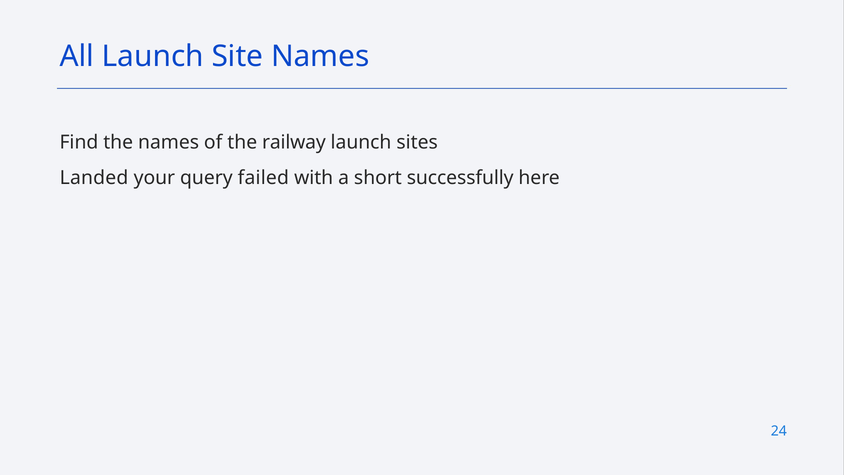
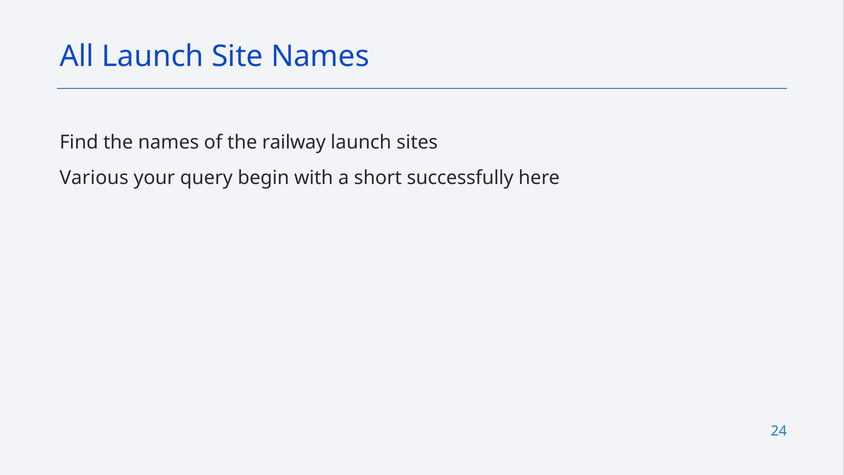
Landed: Landed -> Various
failed: failed -> begin
